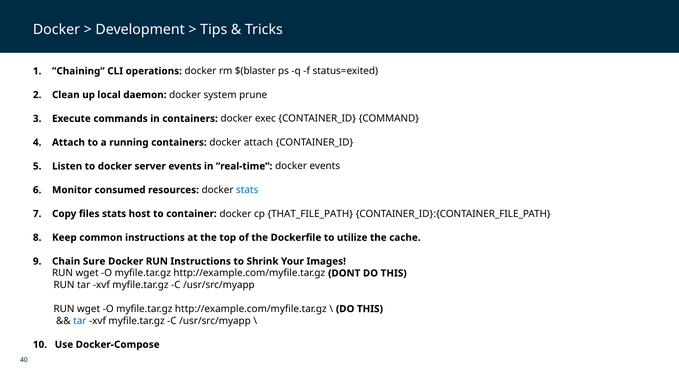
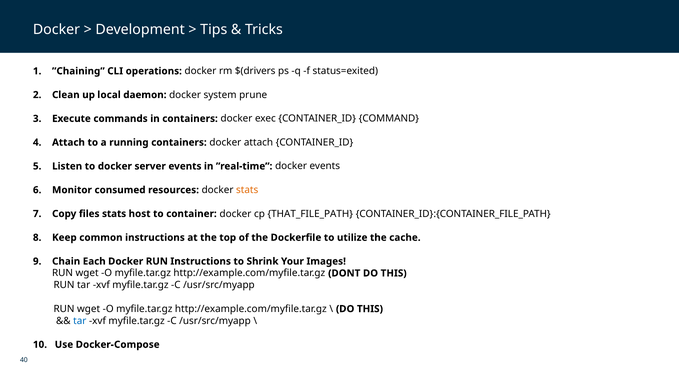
$(blaster: $(blaster -> $(drivers
stats at (247, 190) colour: blue -> orange
Sure: Sure -> Each
